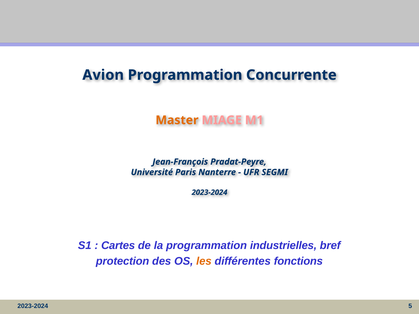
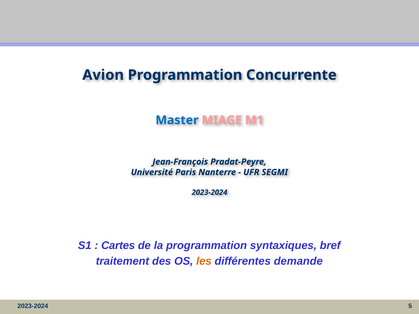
Master colour: orange -> blue
industrielles: industrielles -> syntaxiques
protection: protection -> traitement
fonctions: fonctions -> demande
